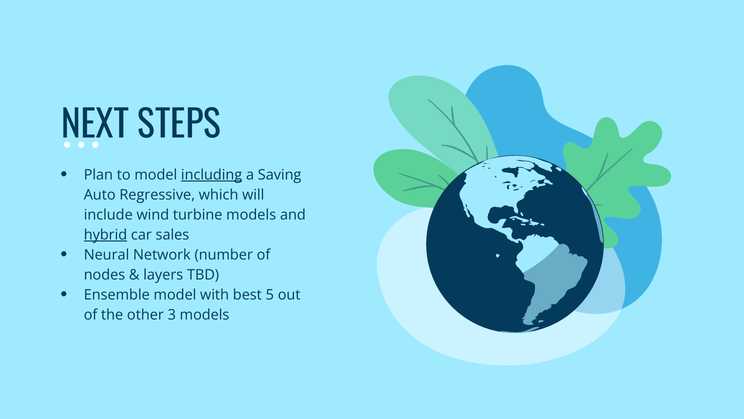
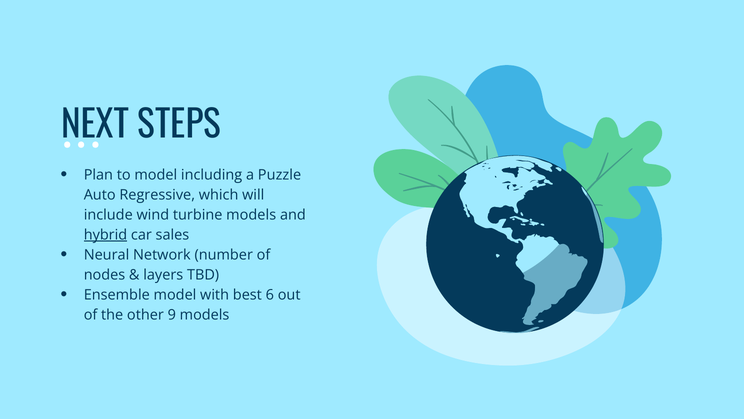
including underline: present -> none
Saving: Saving -> Puzzle
5: 5 -> 6
3: 3 -> 9
